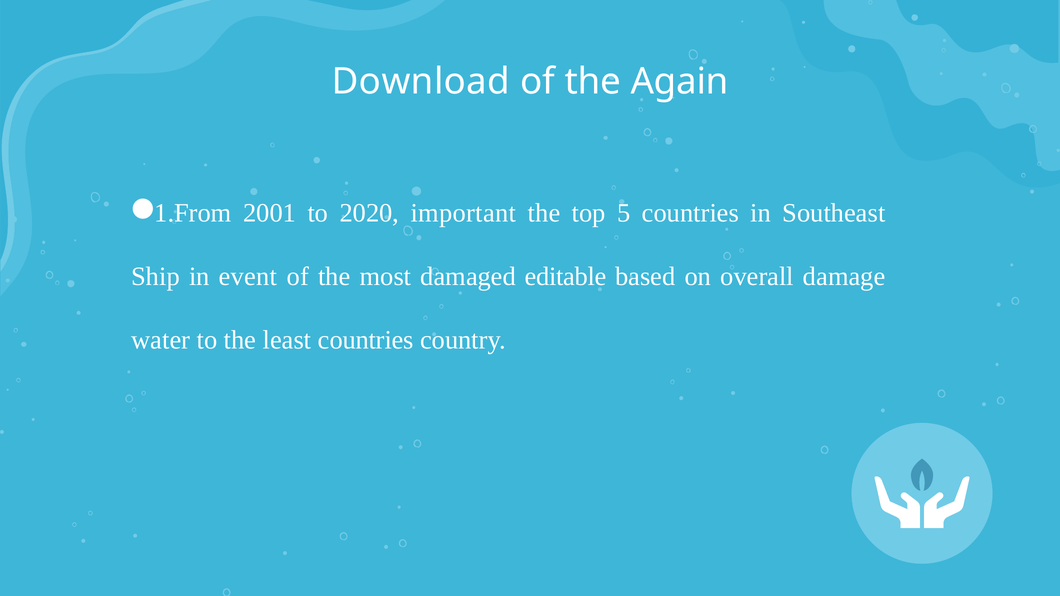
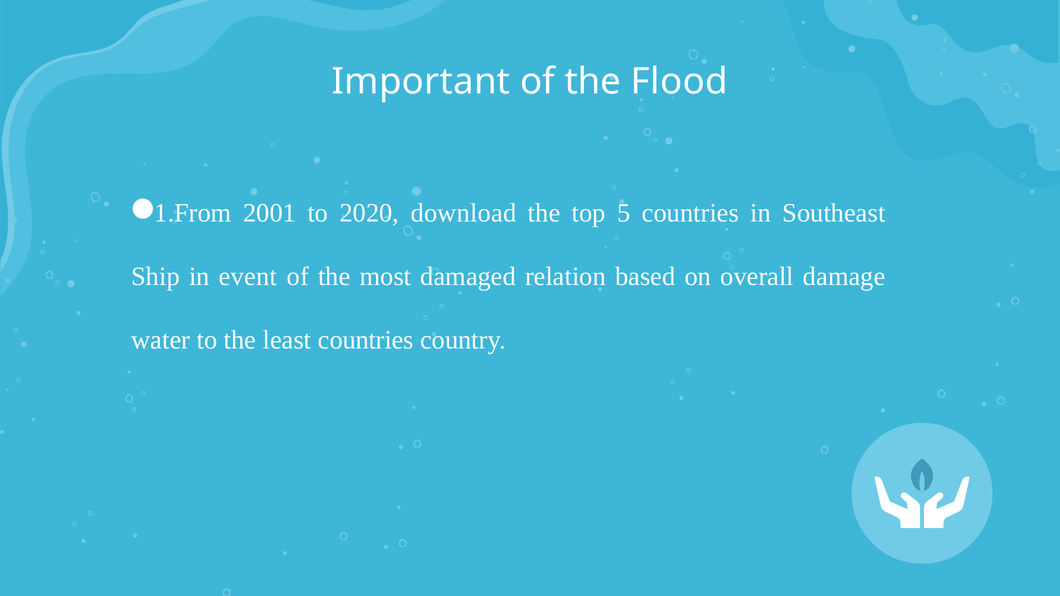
Download: Download -> Important
Again: Again -> Flood
important: important -> download
editable: editable -> relation
